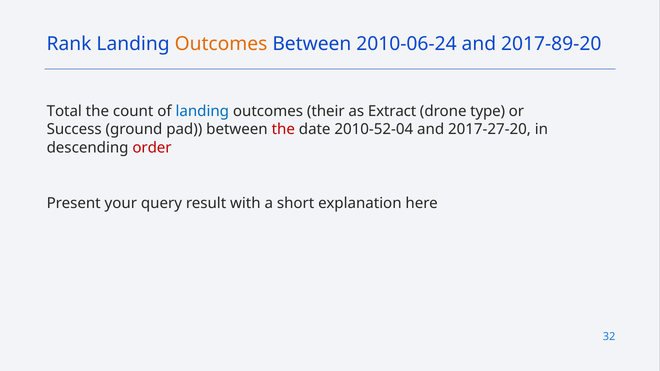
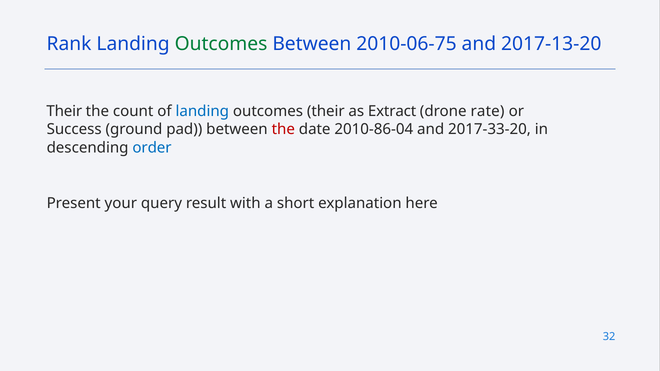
Outcomes at (221, 44) colour: orange -> green
2010-06-24: 2010-06-24 -> 2010-06-75
2017-89-20: 2017-89-20 -> 2017-13-20
Total at (64, 111): Total -> Their
type: type -> rate
2010-52-04: 2010-52-04 -> 2010-86-04
2017-27-20: 2017-27-20 -> 2017-33-20
order colour: red -> blue
